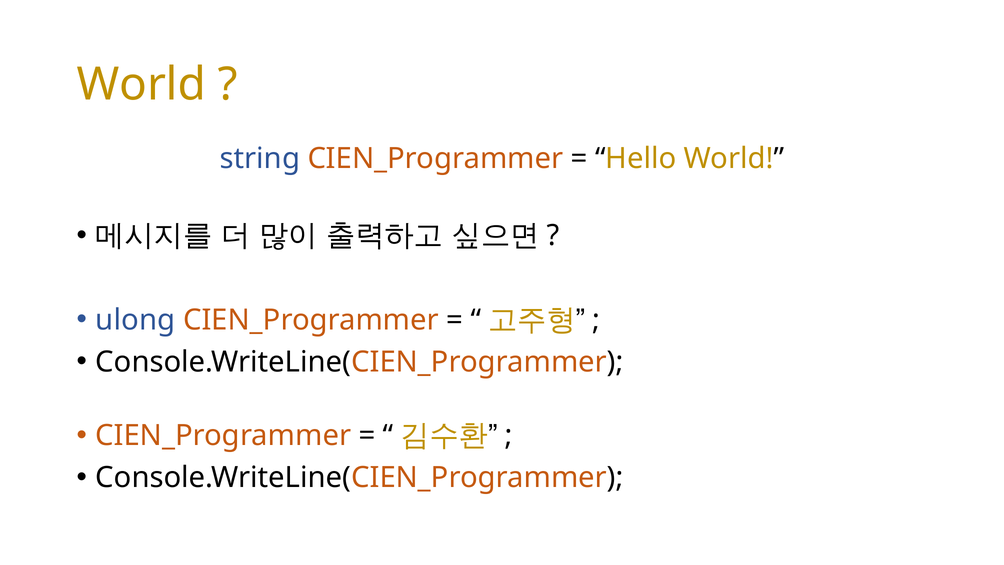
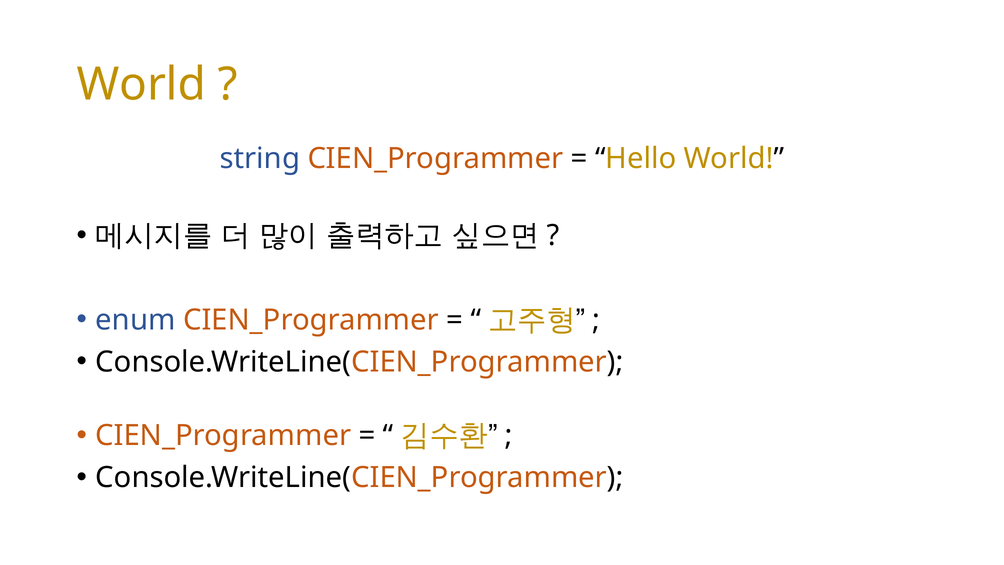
ulong: ulong -> enum
